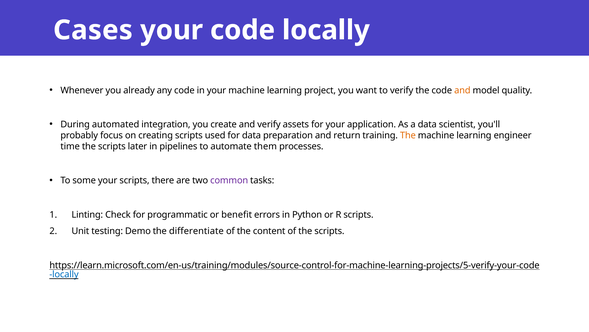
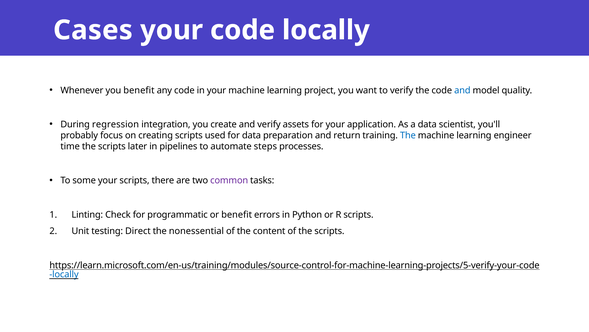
you already: already -> benefit
and at (462, 90) colour: orange -> blue
automated: automated -> regression
The at (408, 135) colour: orange -> blue
them: them -> steps
Demo: Demo -> Direct
differentiate: differentiate -> nonessential
